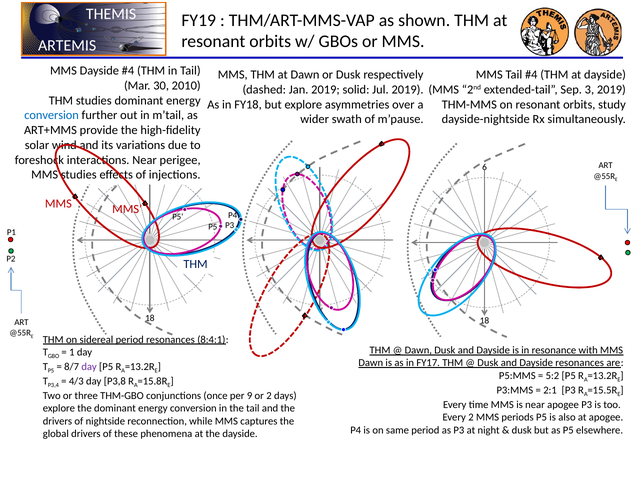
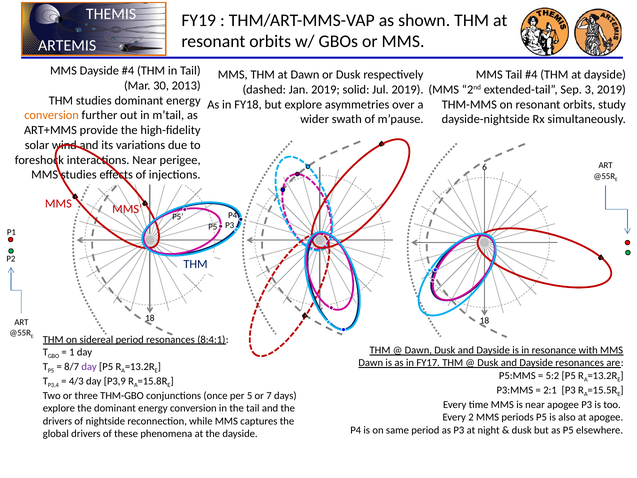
2010: 2010 -> 2013
conversion at (52, 115) colour: blue -> orange
P3,8: P3,8 -> P3,9
9: 9 -> 5
or 2: 2 -> 7
